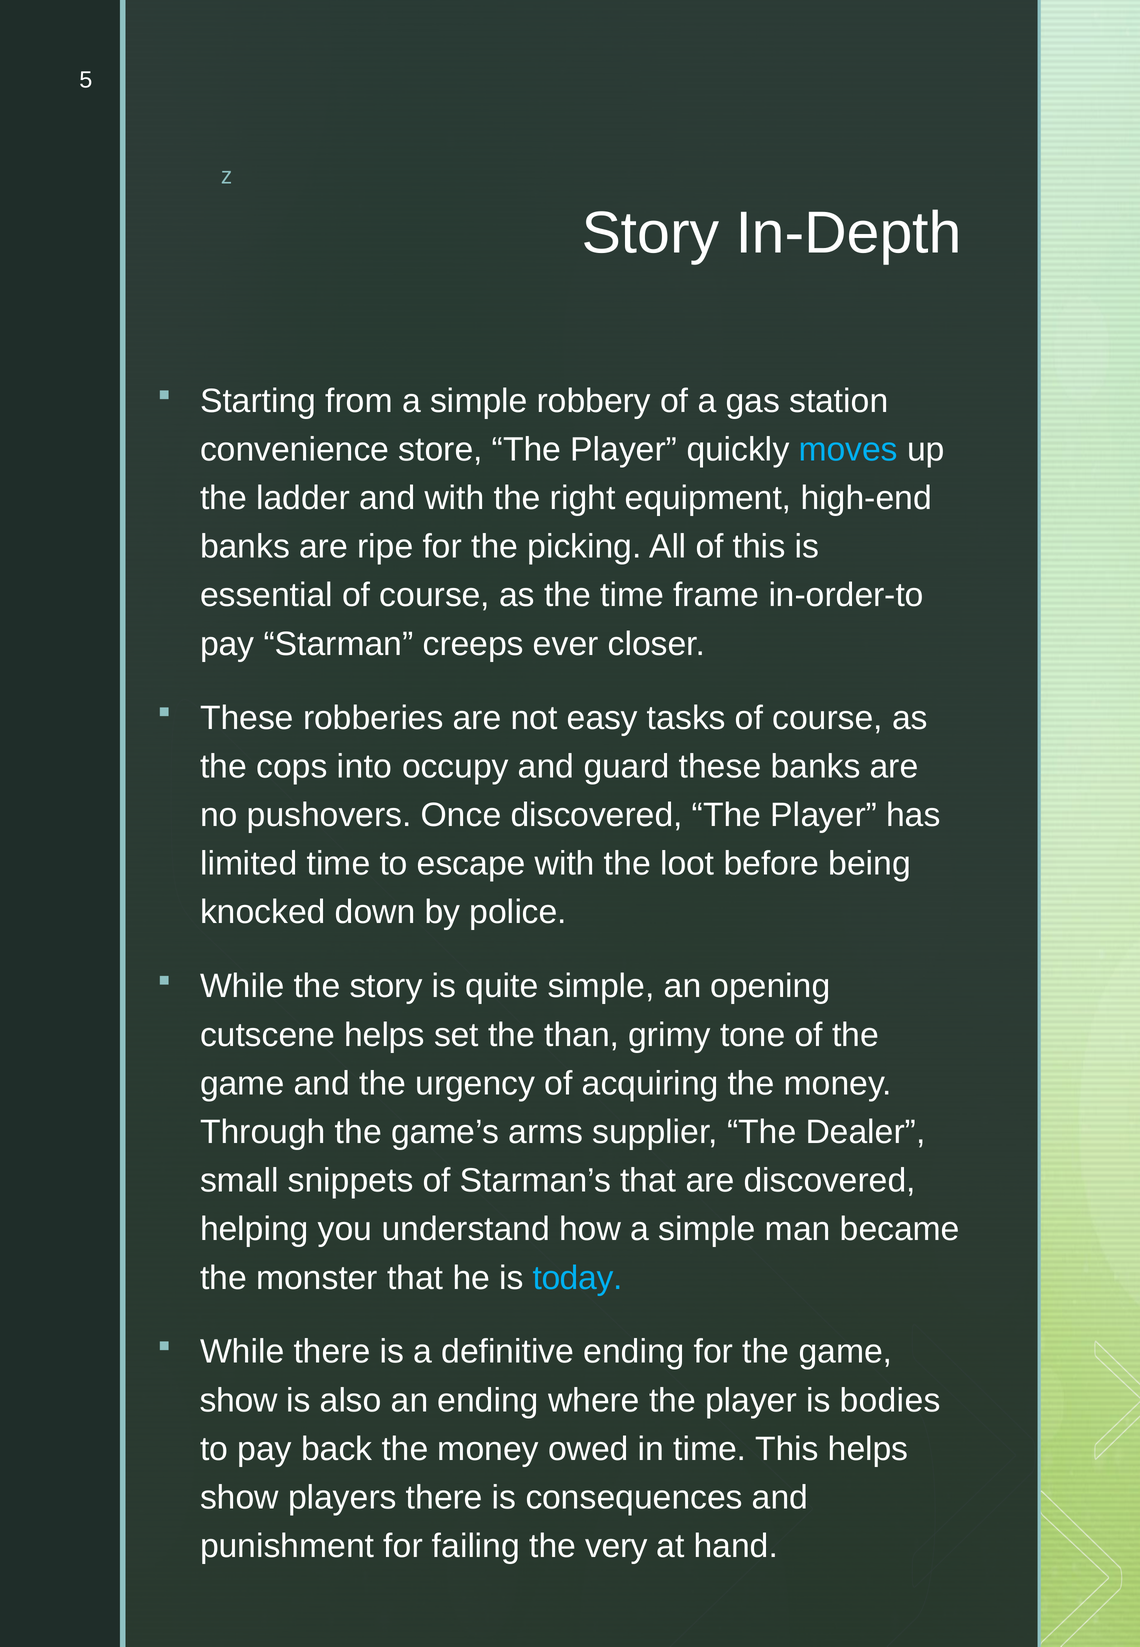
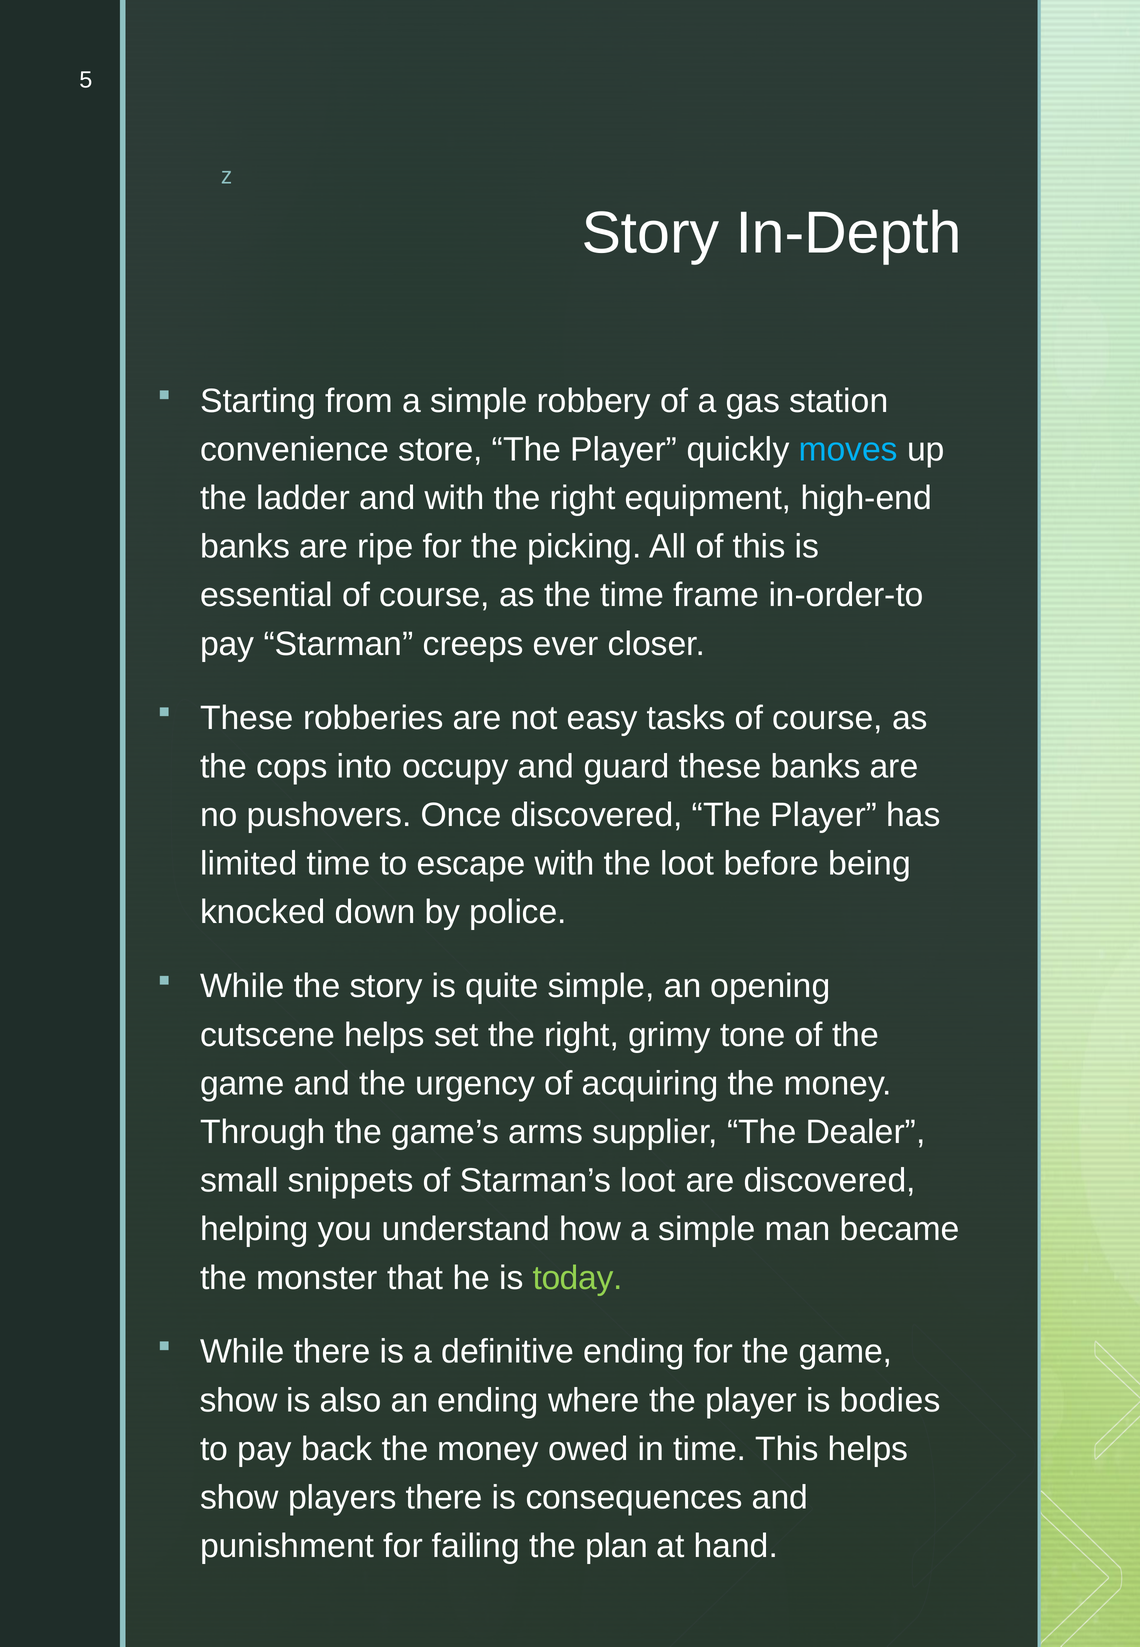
set the than: than -> right
Starman’s that: that -> loot
today colour: light blue -> light green
very: very -> plan
